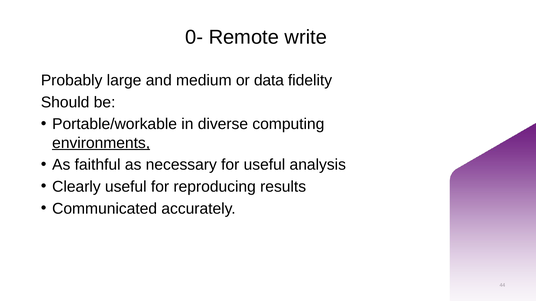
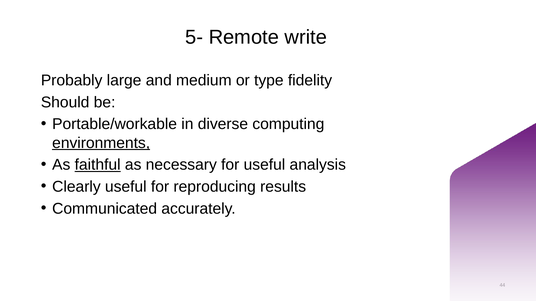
0-: 0- -> 5-
data: data -> type
faithful underline: none -> present
